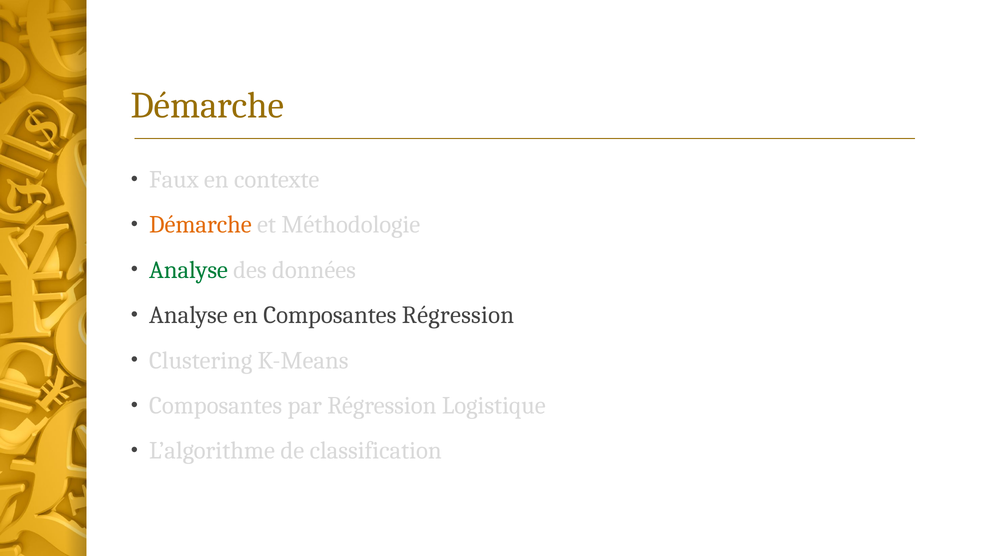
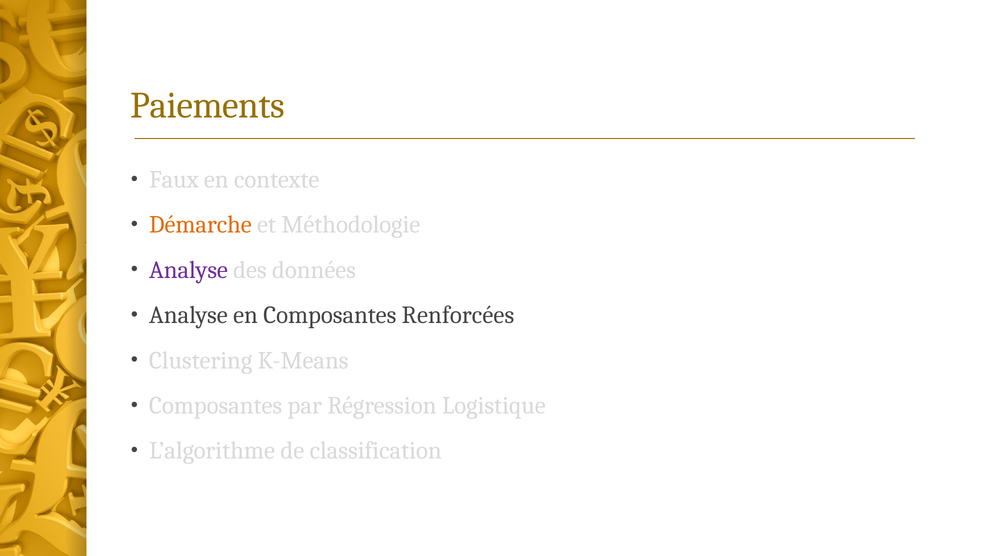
Démarche at (208, 106): Démarche -> Paiements
Analyse at (189, 270) colour: green -> purple
Composantes Régression: Régression -> Renforcées
